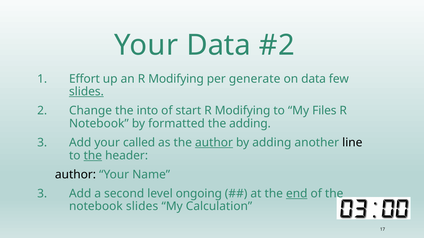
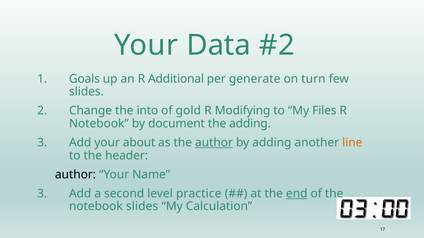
Effort: Effort -> Goals
an R Modifying: Modifying -> Additional
on data: data -> turn
slides at (86, 92) underline: present -> none
start: start -> gold
formatted: formatted -> document
called: called -> about
line colour: black -> orange
the at (93, 156) underline: present -> none
ongoing: ongoing -> practice
